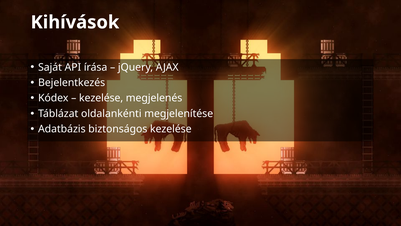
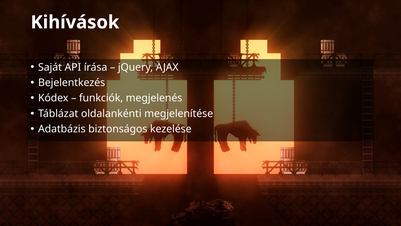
kezelése at (101, 98): kezelése -> funkciók
